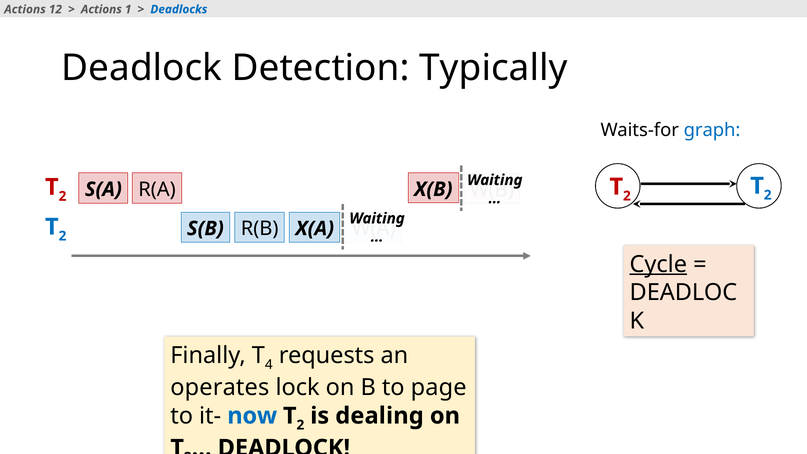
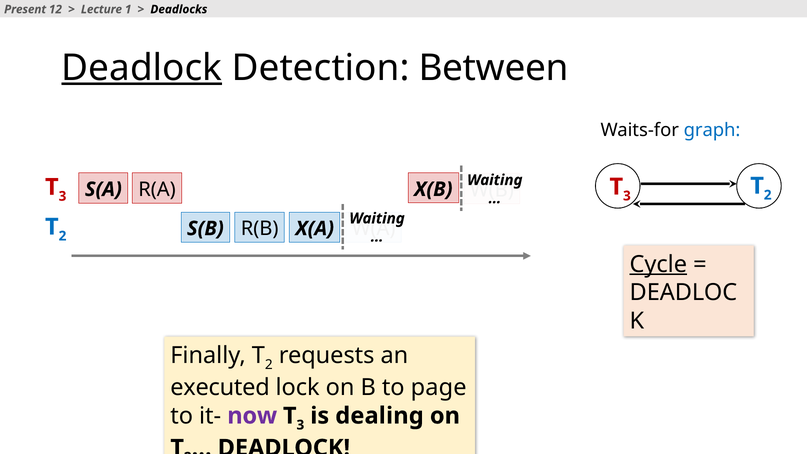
Actions at (25, 9): Actions -> Present
Actions at (101, 9): Actions -> Lecture
Deadlocks colour: blue -> black
Deadlock at (142, 68) underline: none -> present
Typically: Typically -> Between
2 at (627, 196): 2 -> 3
2 at (63, 196): 2 -> 3
4 at (269, 365): 4 -> 2
operates: operates -> executed
now colour: blue -> purple
2 at (300, 425): 2 -> 3
